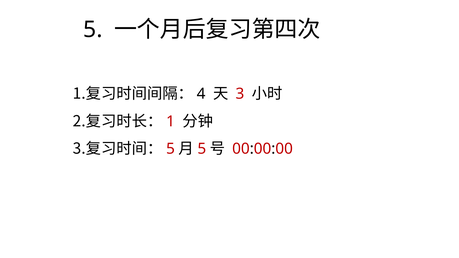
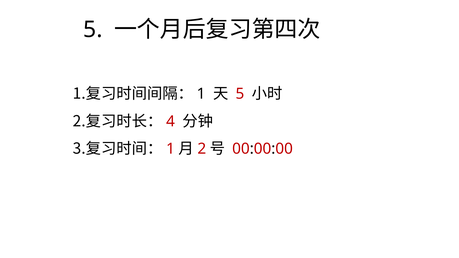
4 at (201, 94): 4 -> 1
3 at (240, 94): 3 -> 5
1: 1 -> 4
5 at (170, 149): 5 -> 1
5 at (202, 149): 5 -> 2
